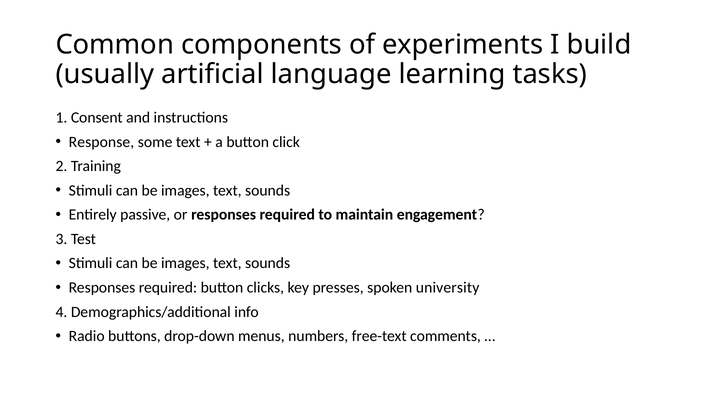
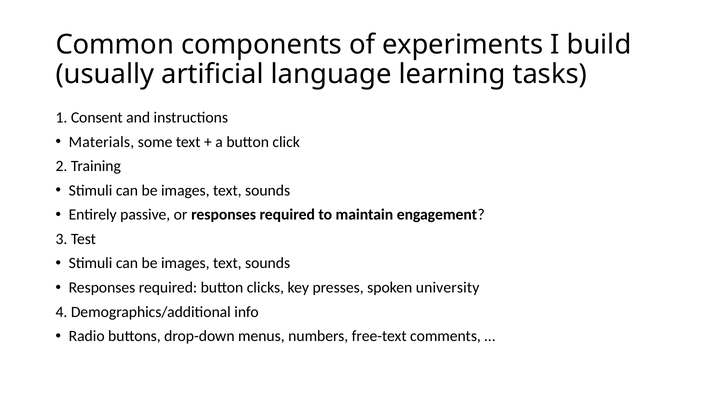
Response: Response -> Materials
